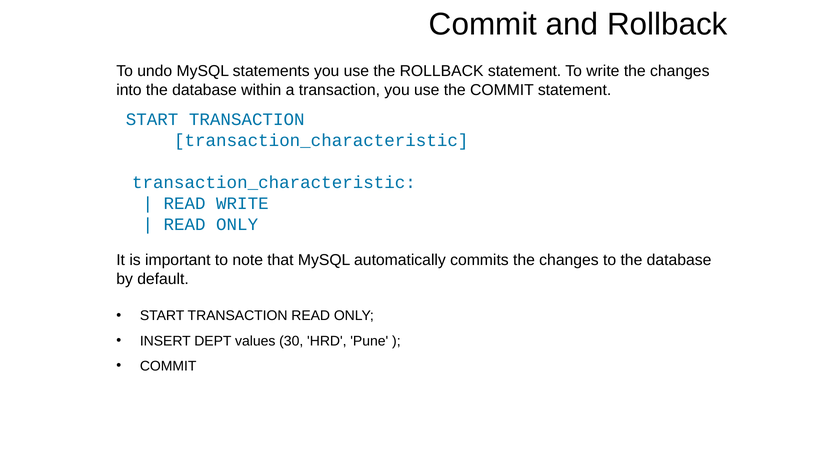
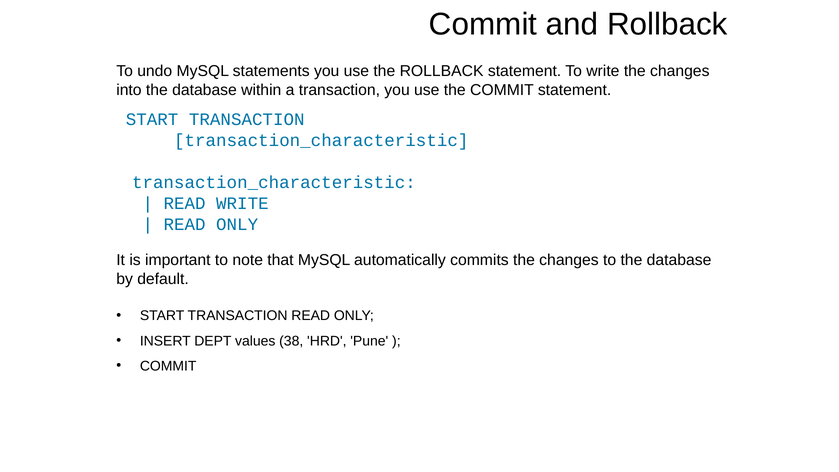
30: 30 -> 38
